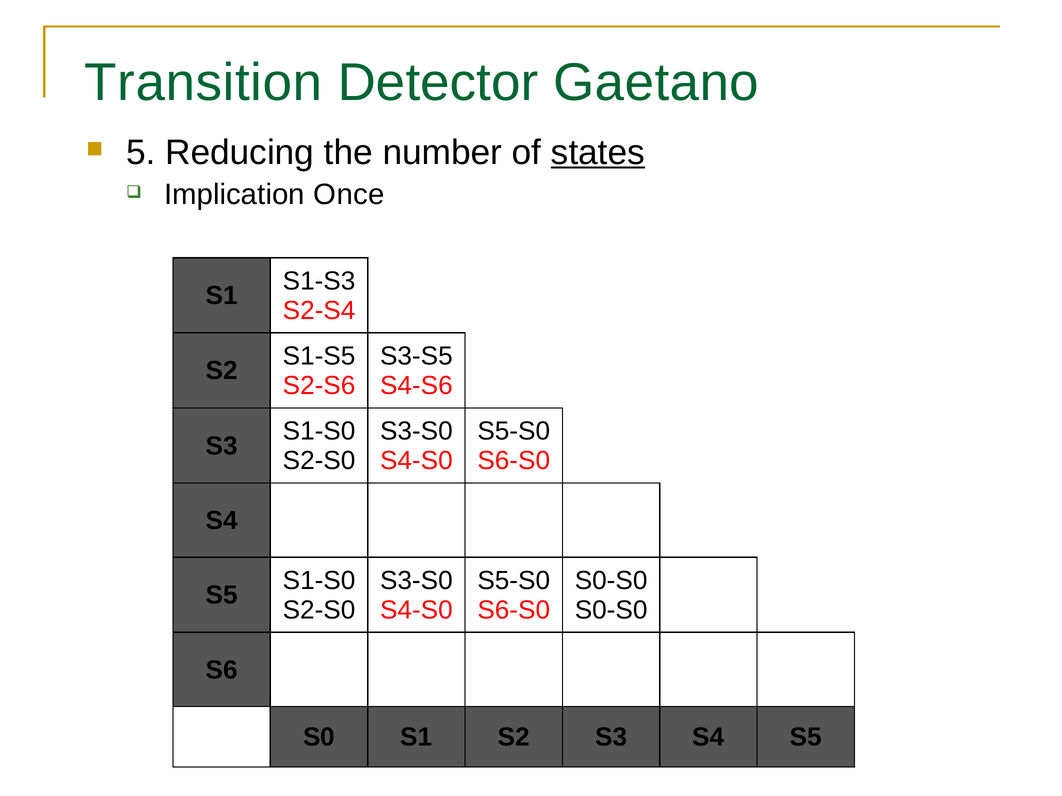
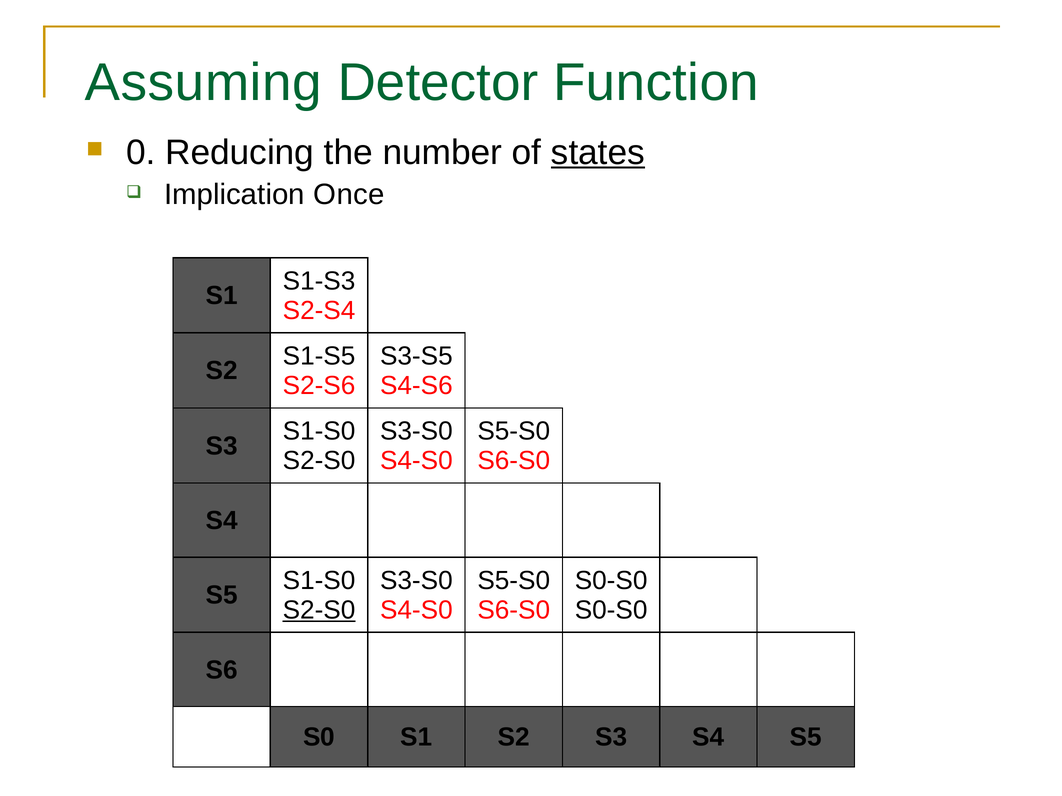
Transition: Transition -> Assuming
Gaetano: Gaetano -> Function
5: 5 -> 0
S2-S0 at (319, 610) underline: none -> present
